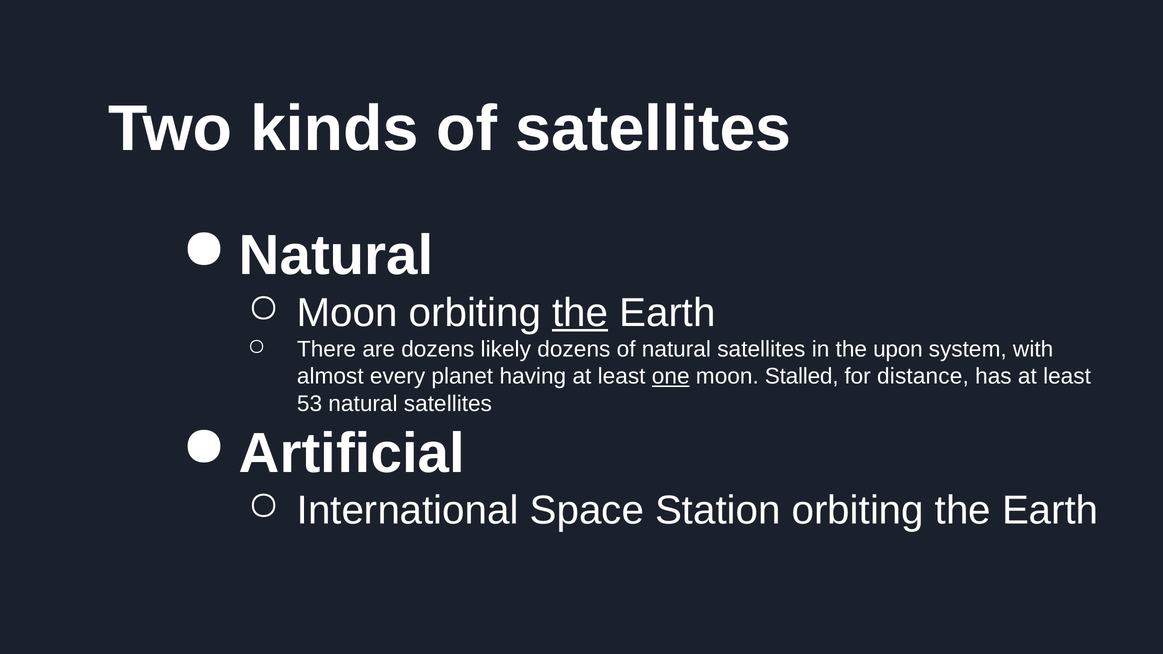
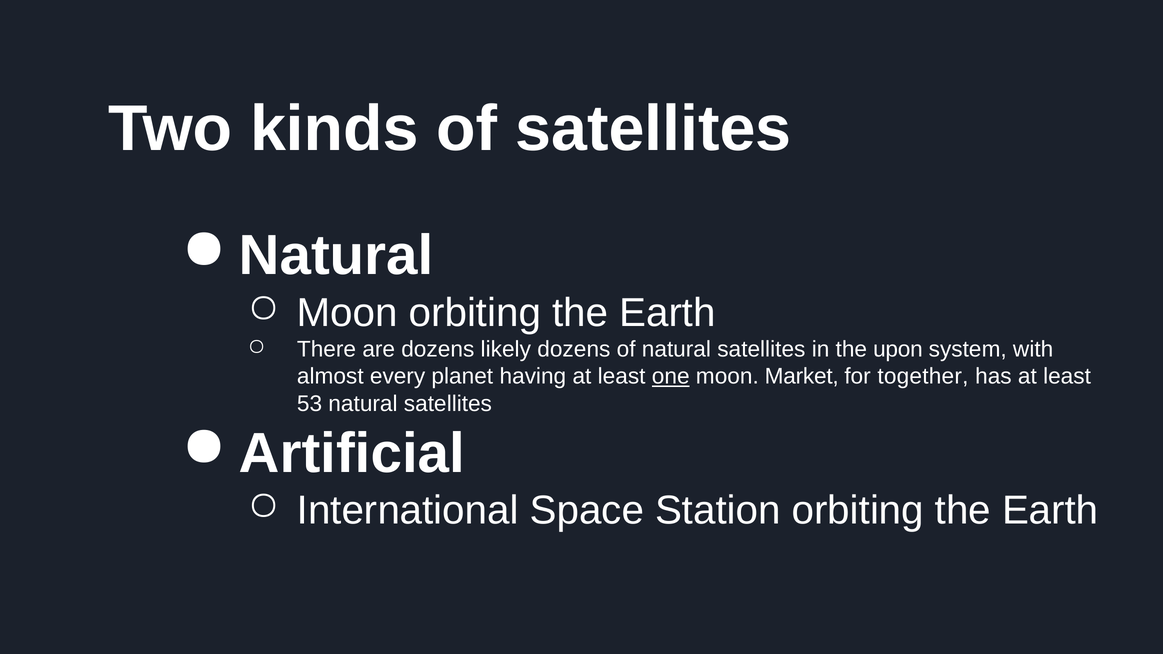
the at (580, 313) underline: present -> none
Stalled: Stalled -> Market
distance: distance -> together
